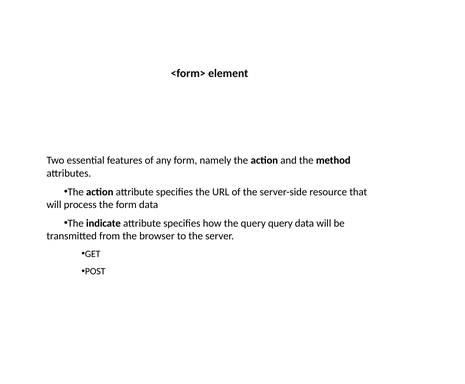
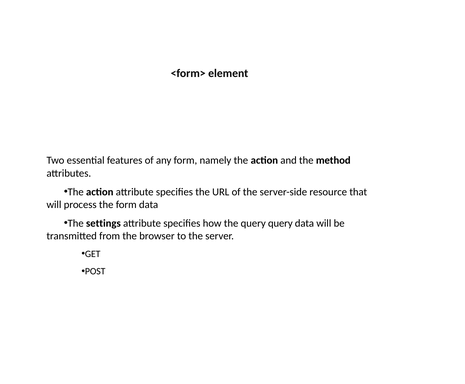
indicate: indicate -> settings
